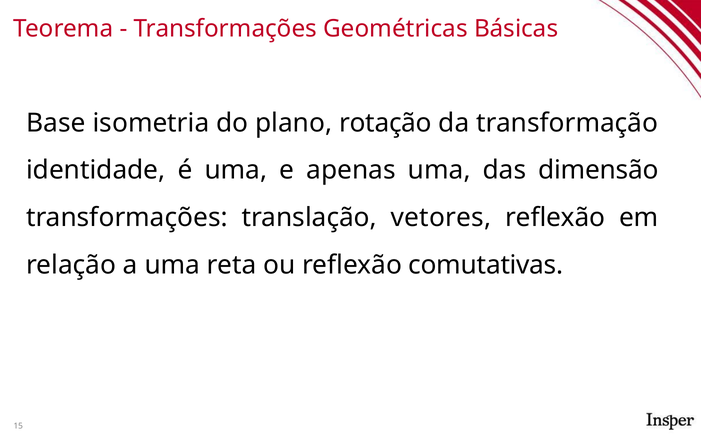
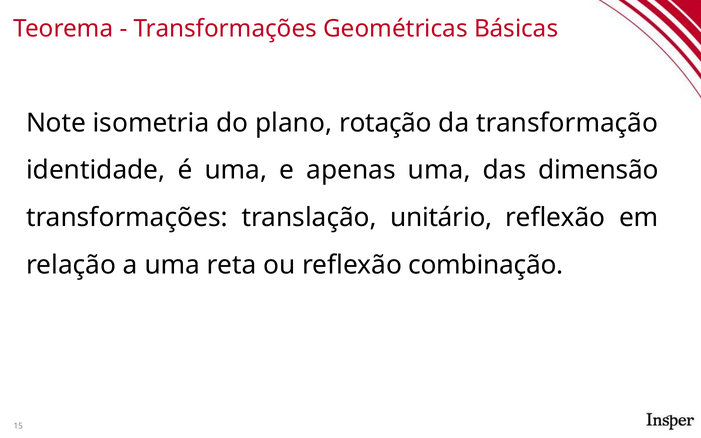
Base: Base -> Note
vetores: vetores -> unitário
comutativas: comutativas -> combinação
